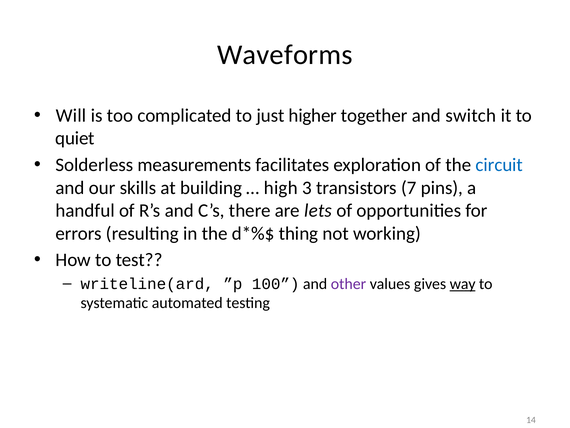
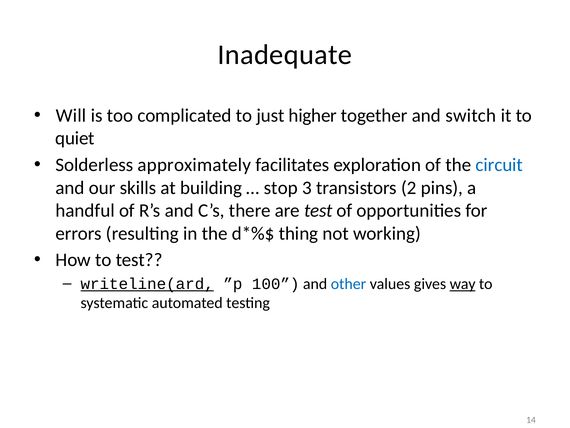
Waveforms: Waveforms -> Inadequate
measurements: measurements -> approximately
high: high -> stop
7: 7 -> 2
are lets: lets -> test
writeline(ard underline: none -> present
other colour: purple -> blue
